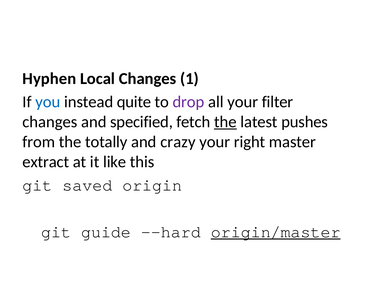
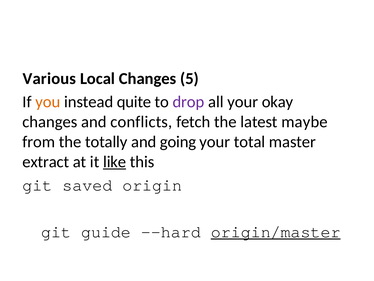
Hyphen: Hyphen -> Various
1: 1 -> 5
you colour: blue -> orange
filter: filter -> okay
specified: specified -> conflicts
the at (225, 122) underline: present -> none
pushes: pushes -> maybe
crazy: crazy -> going
right: right -> total
like underline: none -> present
